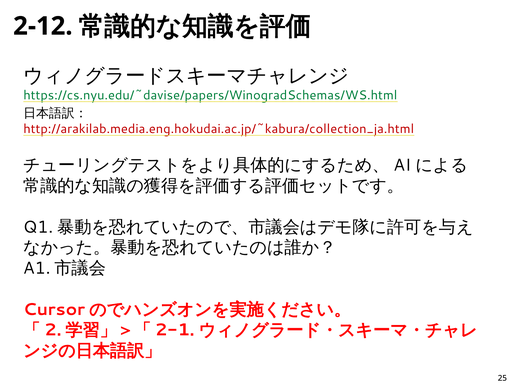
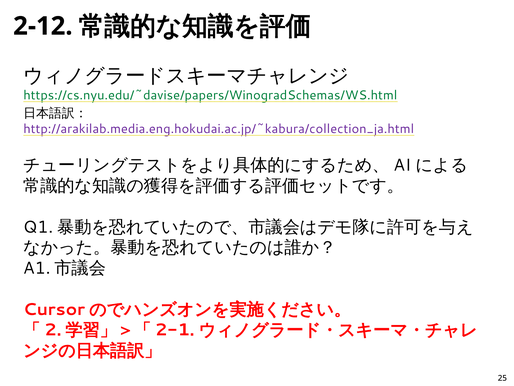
http://arakilab.media.eng.hokudai.ac.jp/~kabura/collection_ja.html colour: red -> purple
